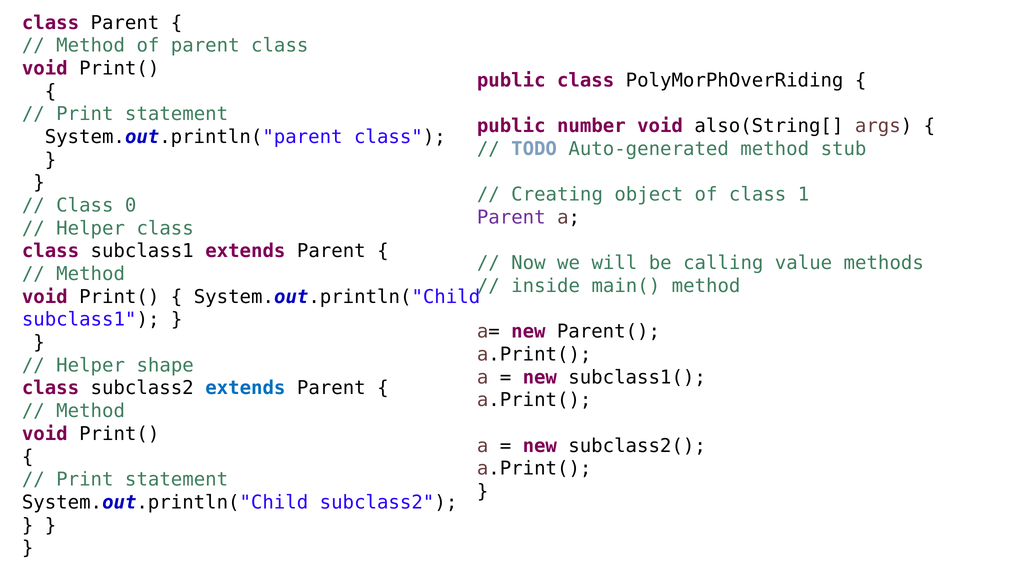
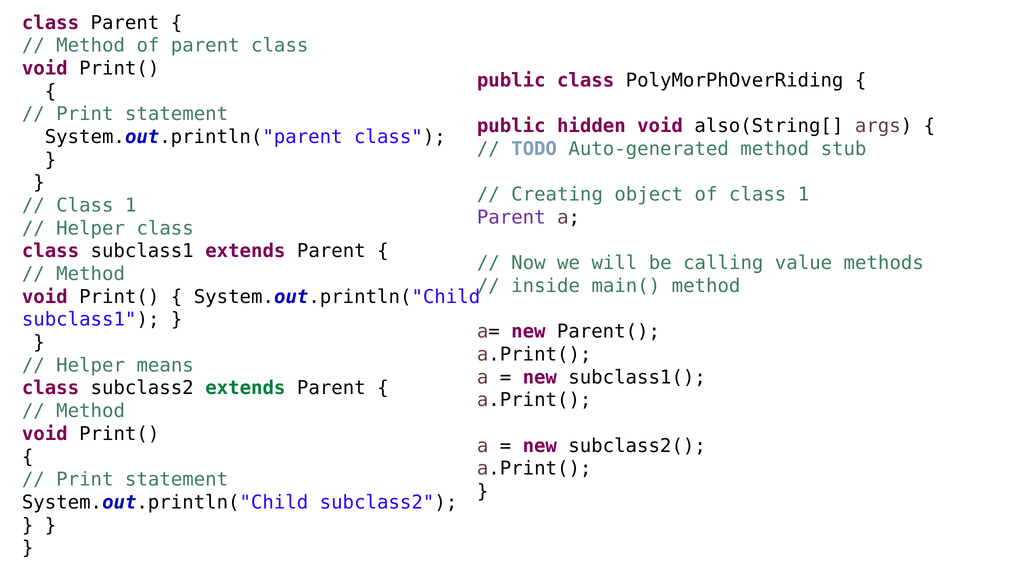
number: number -> hidden
0 at (131, 206): 0 -> 1
shape: shape -> means
extends at (245, 389) colour: blue -> green
